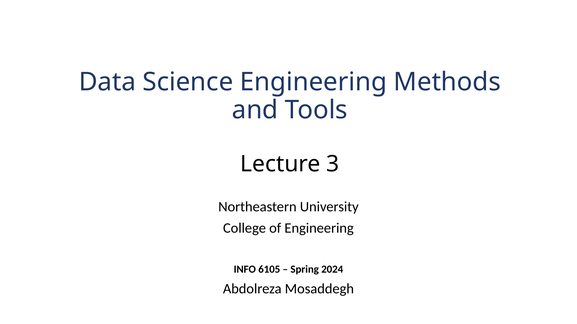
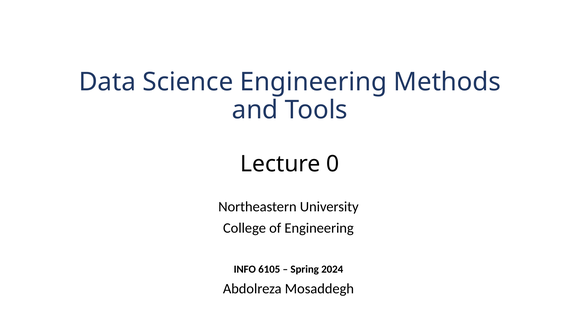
3: 3 -> 0
